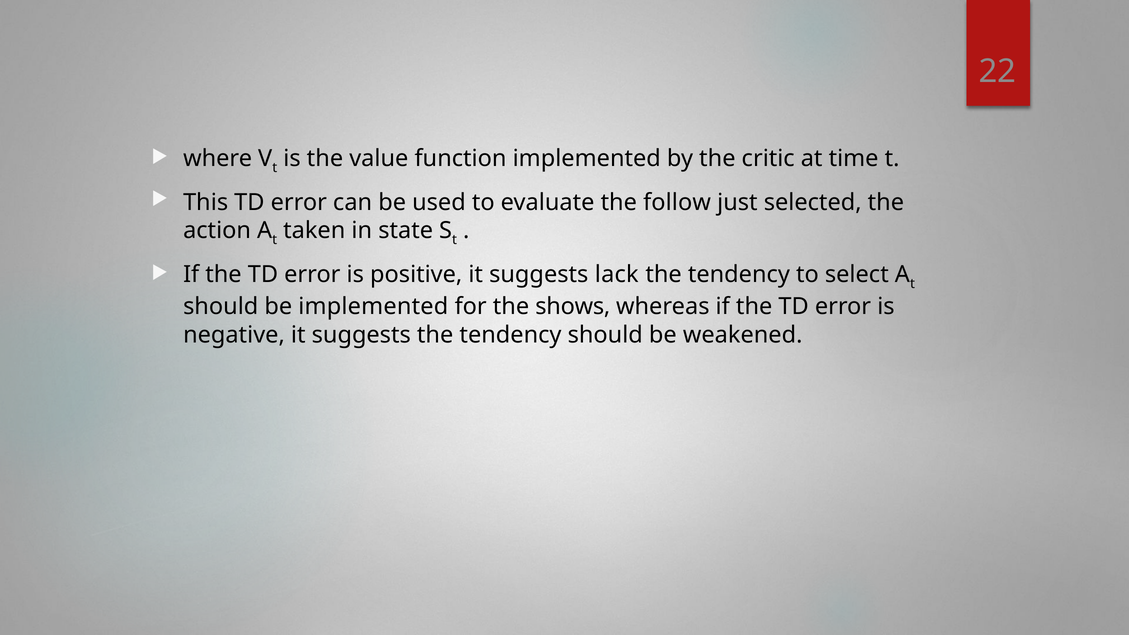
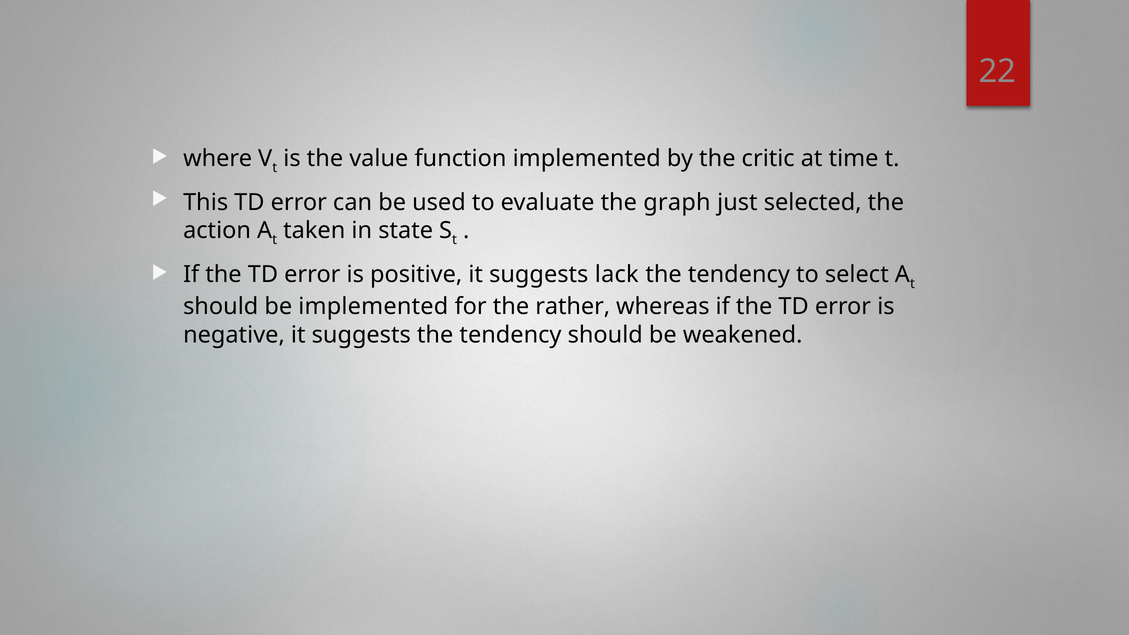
follow: follow -> graph
shows: shows -> rather
